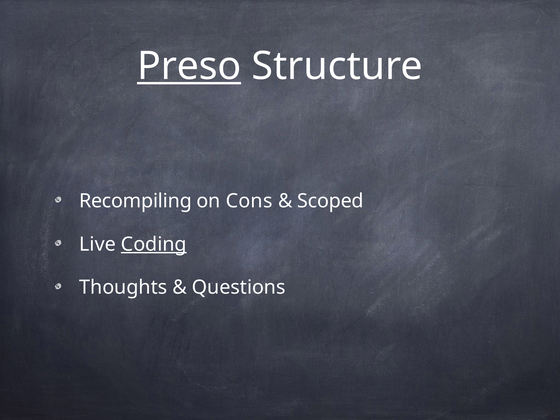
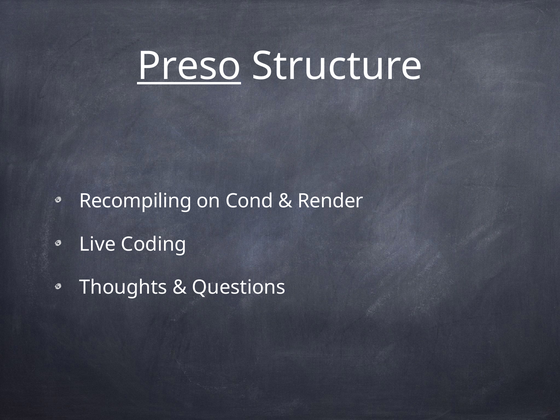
Cons: Cons -> Cond
Scoped: Scoped -> Render
Coding underline: present -> none
